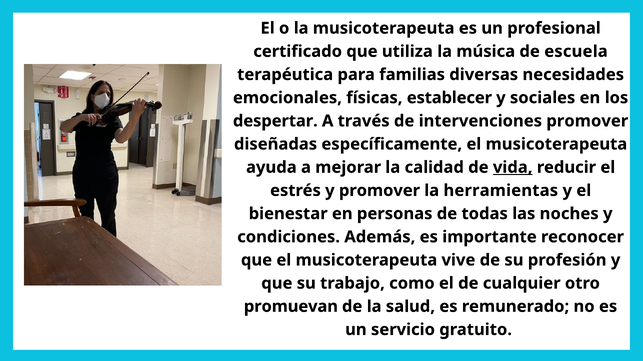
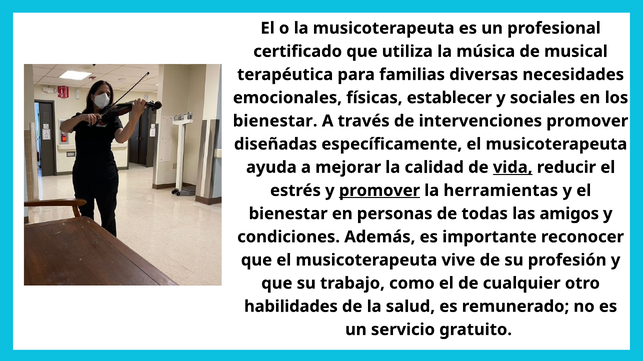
escuela: escuela -> musical
despertar at (275, 121): despertar -> bienestar
promover at (379, 191) underline: none -> present
noches: noches -> amigos
promuevan: promuevan -> habilidades
